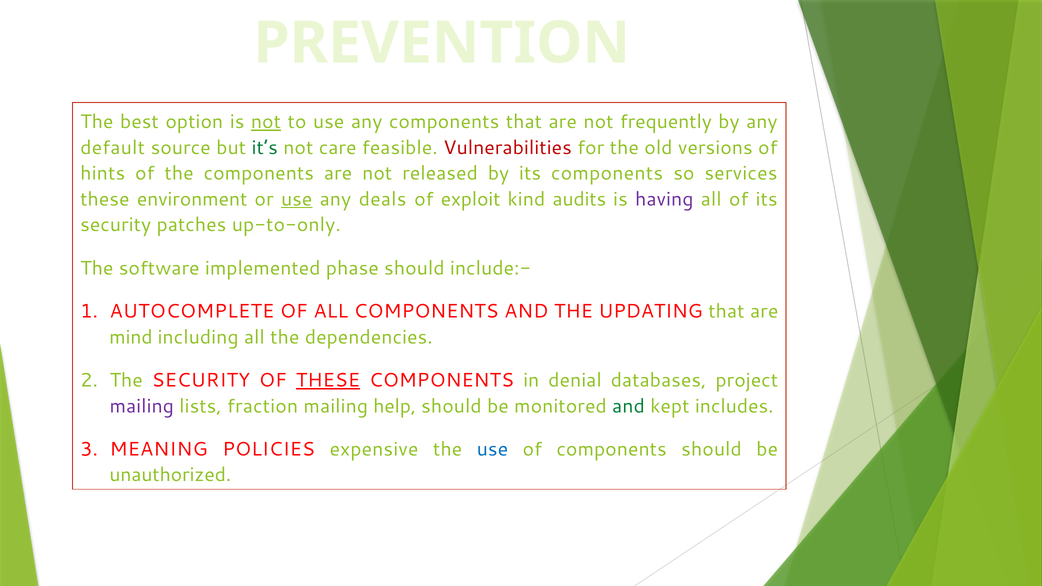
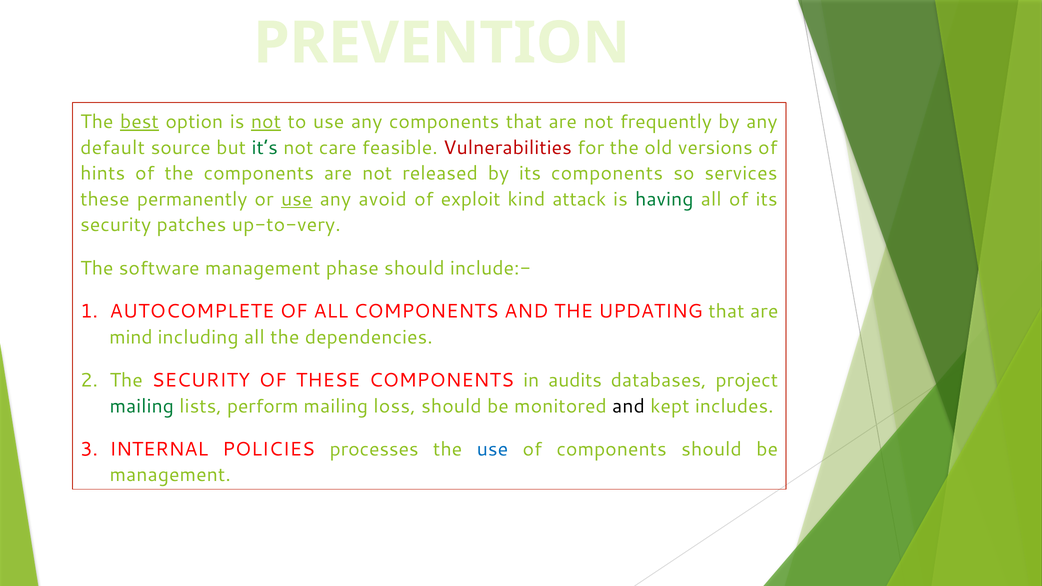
best underline: none -> present
environment: environment -> permanently
deals: deals -> avoid
audits: audits -> attack
having colour: purple -> green
up-to-only: up-to-only -> up-to-very
software implemented: implemented -> management
THESE at (328, 380) underline: present -> none
denial: denial -> audits
mailing at (142, 406) colour: purple -> green
fraction: fraction -> perform
help: help -> loss
and at (629, 406) colour: green -> black
MEANING: MEANING -> INTERNAL
expensive: expensive -> processes
unauthorized at (170, 475): unauthorized -> management
